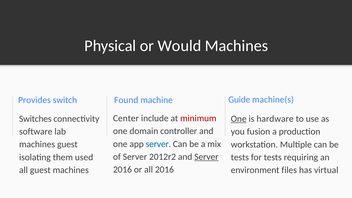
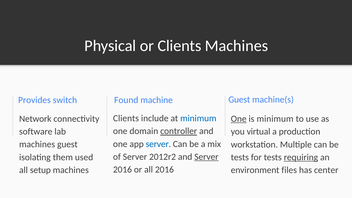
or Would: Would -> Clients
Guide at (239, 100): Guide -> Guest
Center at (126, 118): Center -> Clients
minimum at (198, 118) colour: red -> blue
Switches: Switches -> Network
is hardware: hardware -> minimum
controller underline: none -> present
fusion: fusion -> virtual
requiring underline: none -> present
all guest: guest -> setup
virtual: virtual -> center
